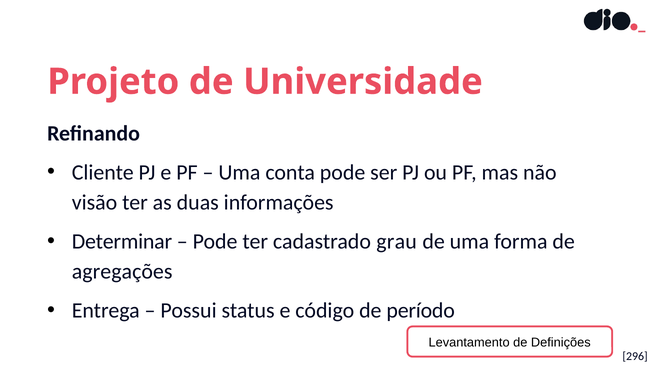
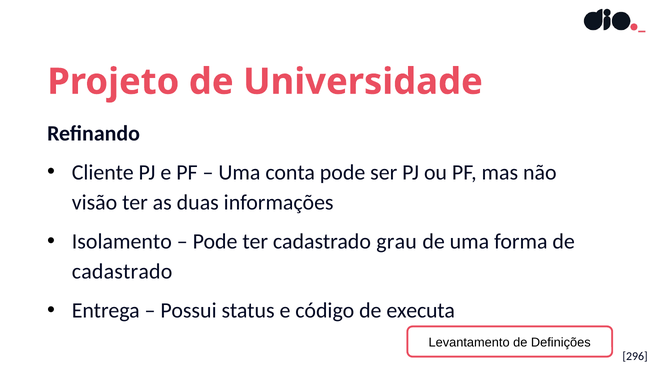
Determinar: Determinar -> Isolamento
agregações at (122, 271): agregações -> cadastrado
período: período -> executa
